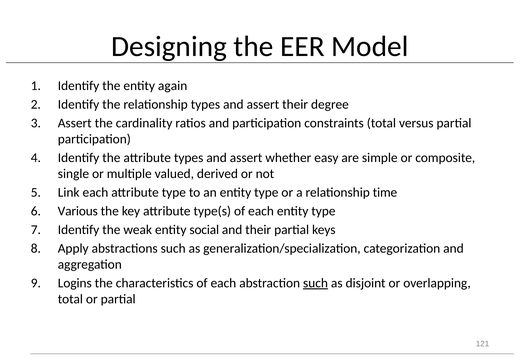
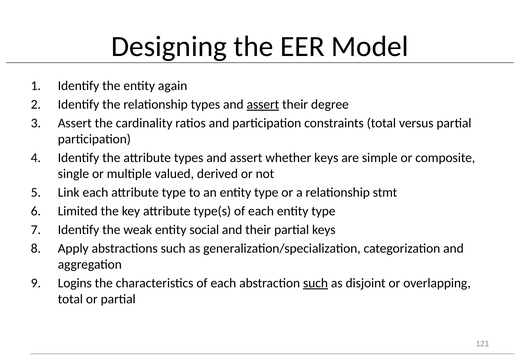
assert at (263, 104) underline: none -> present
whether easy: easy -> keys
time: time -> stmt
Various: Various -> Limited
